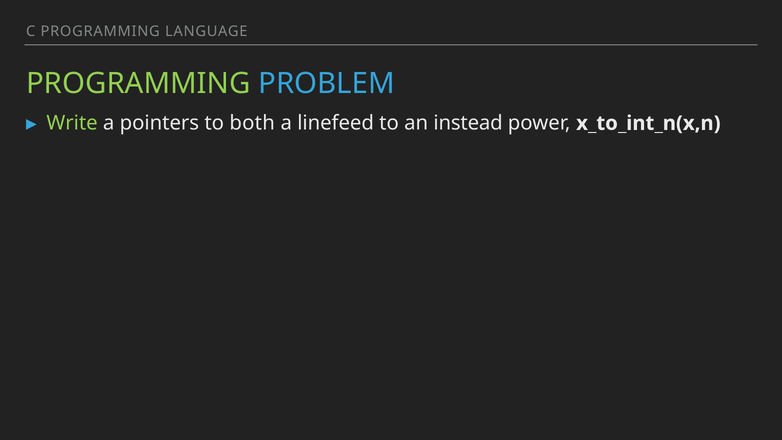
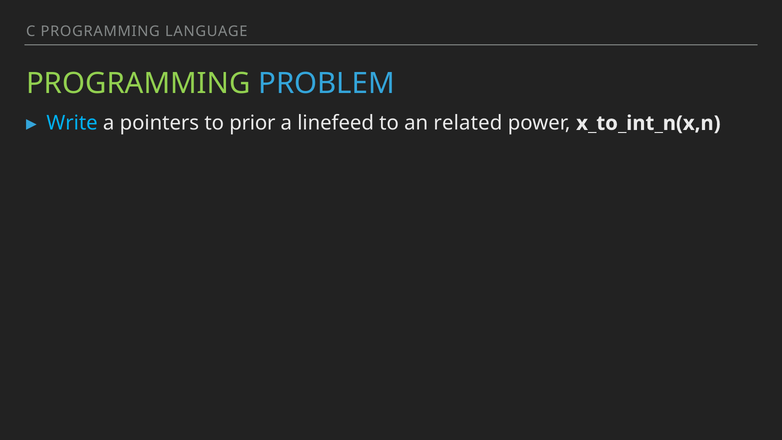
Write colour: light green -> light blue
both: both -> prior
instead: instead -> related
